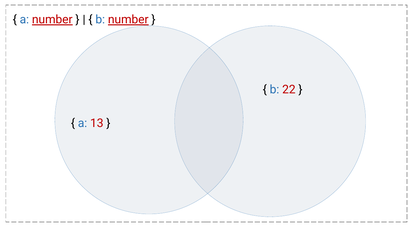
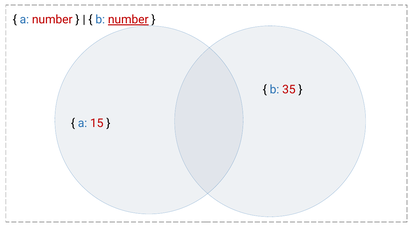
number at (52, 20) underline: present -> none
22: 22 -> 35
13: 13 -> 15
